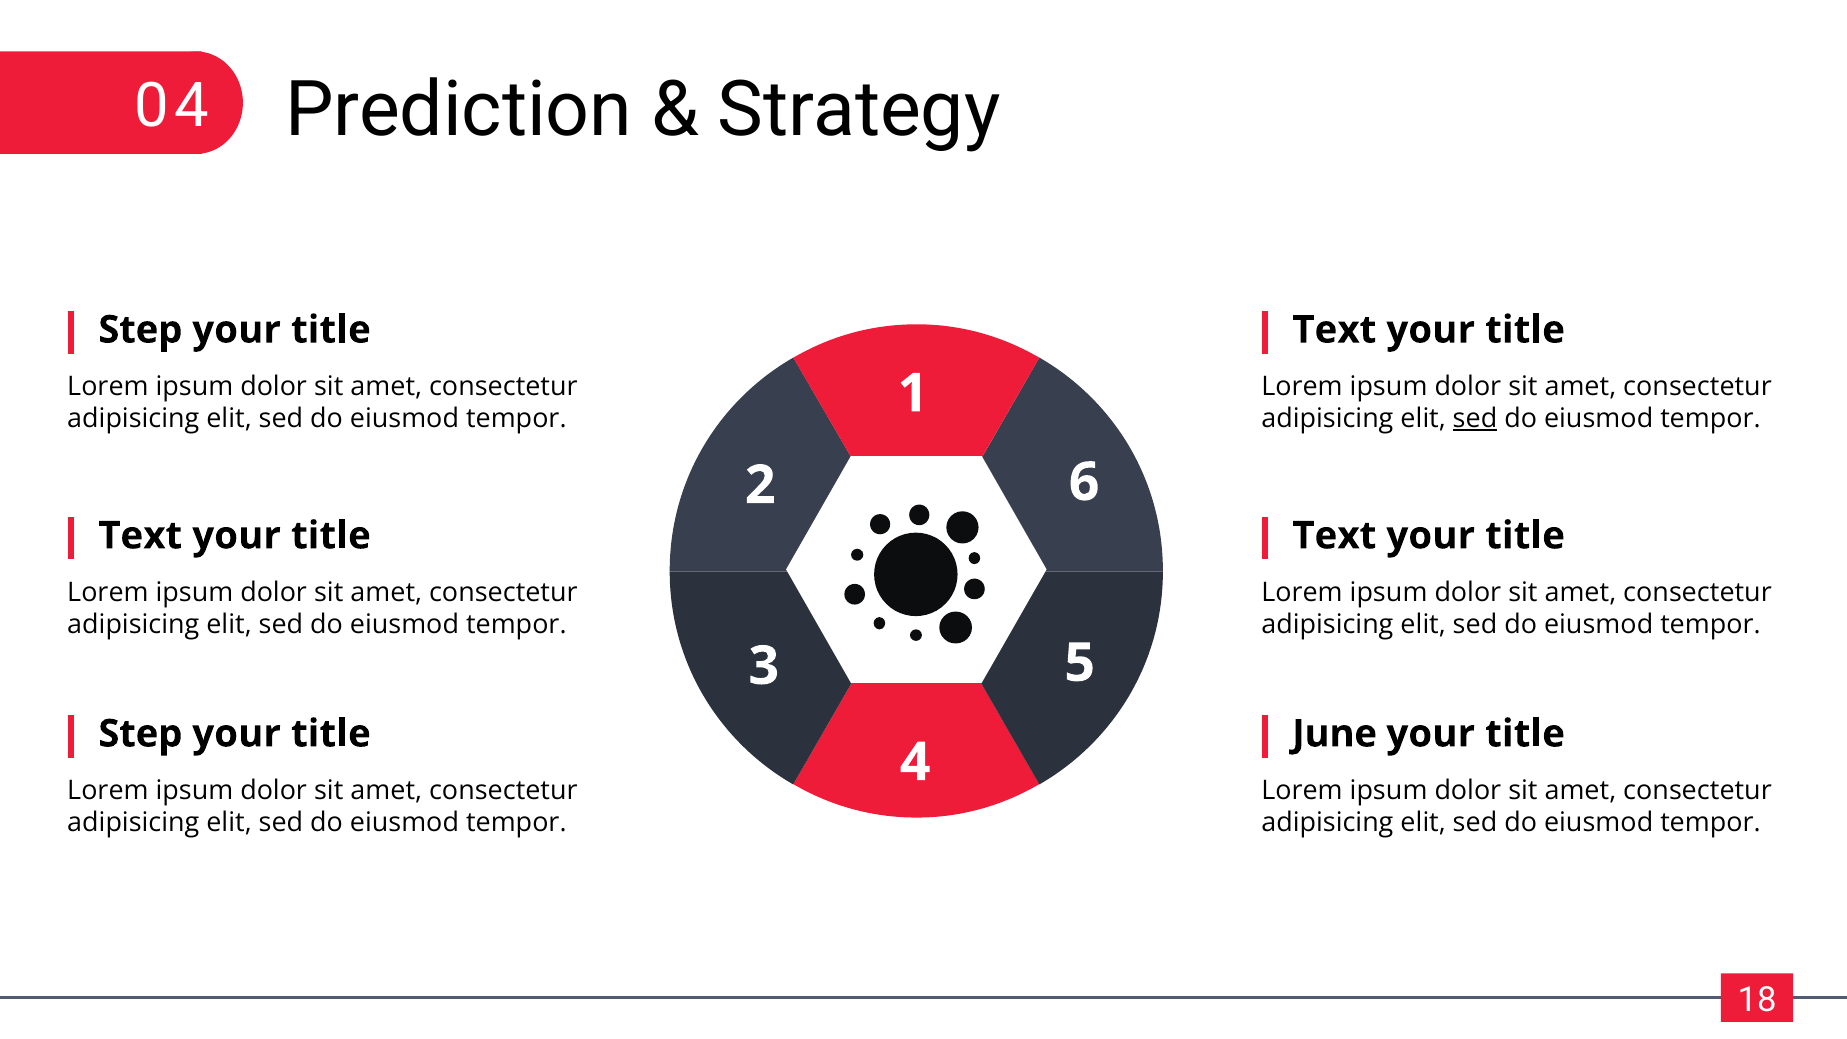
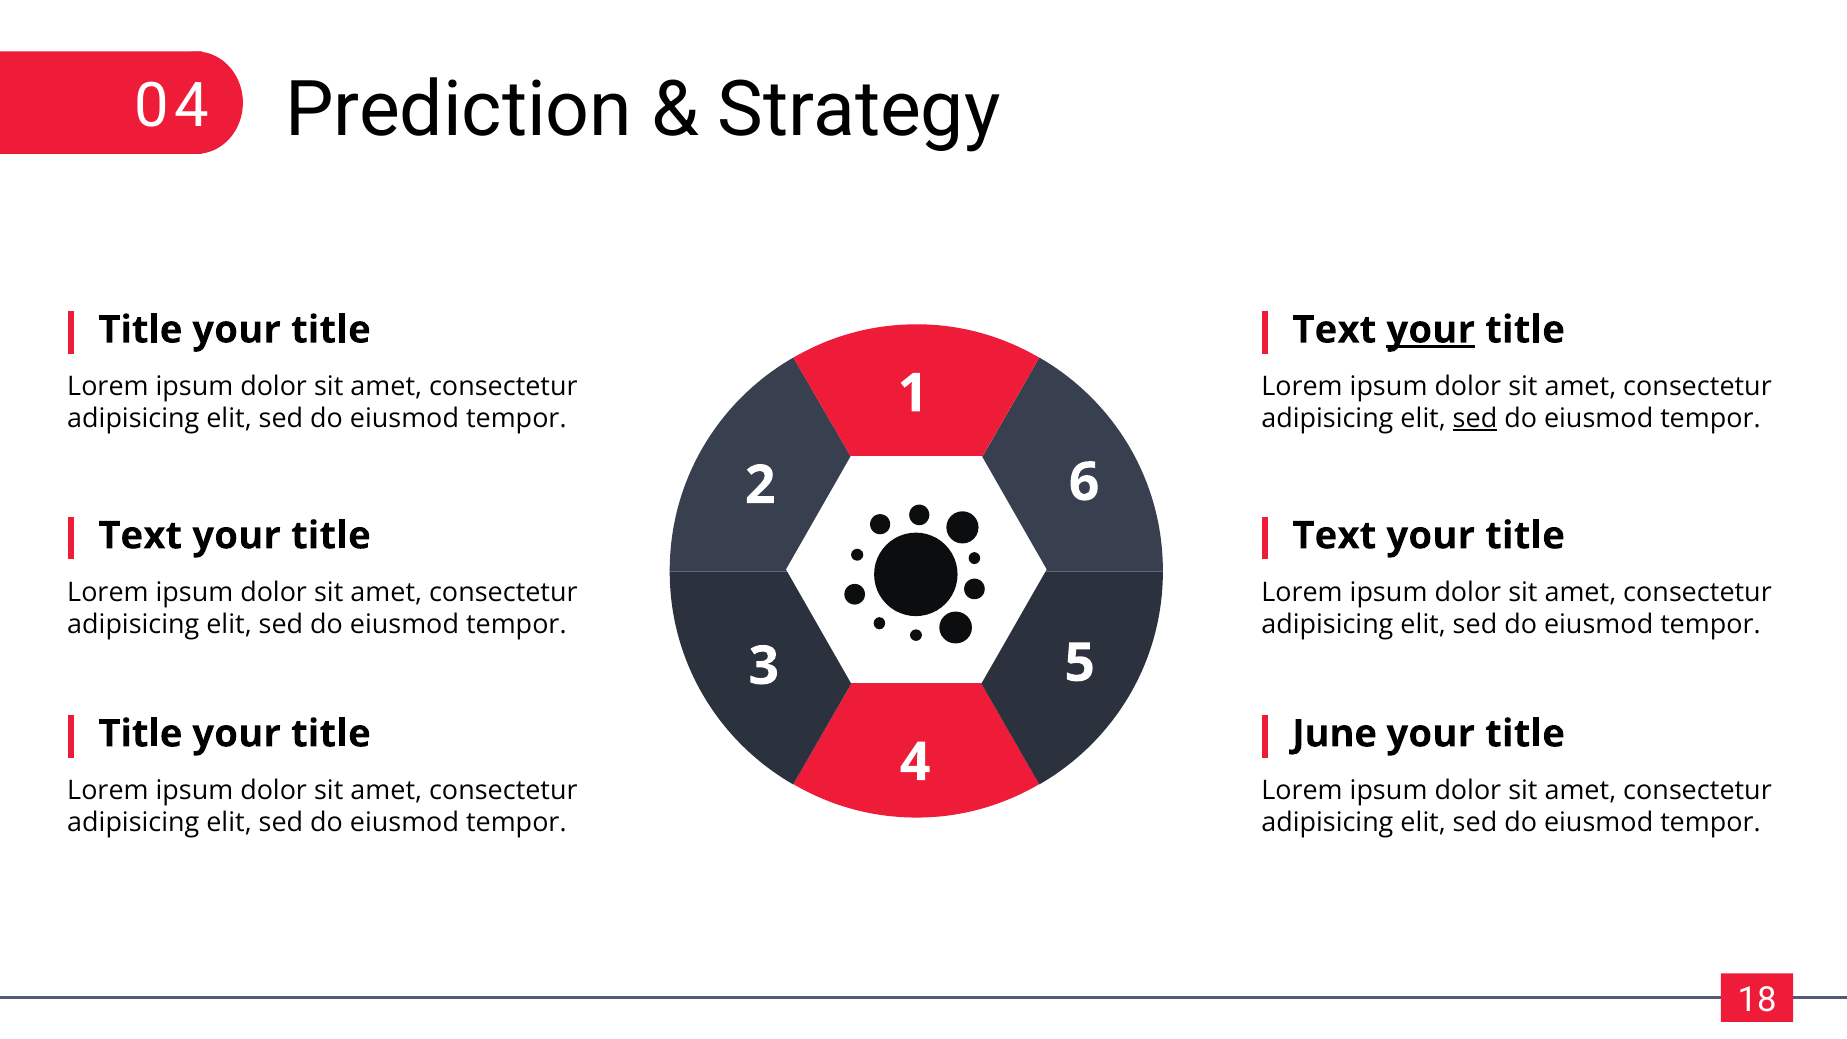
Step at (140, 330): Step -> Title
your at (1431, 330) underline: none -> present
Step at (140, 734): Step -> Title
